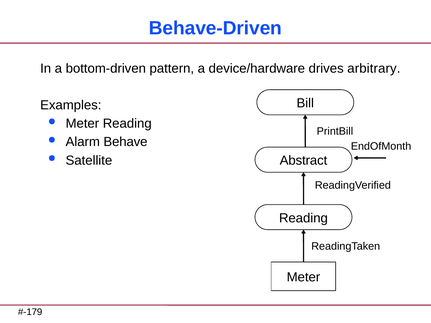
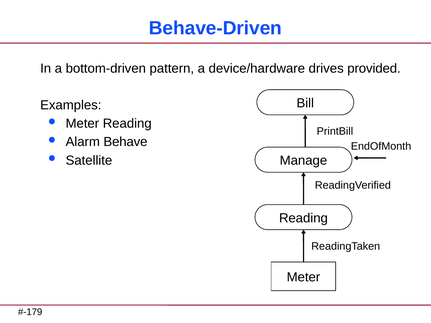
arbitrary: arbitrary -> provided
Abstract: Abstract -> Manage
